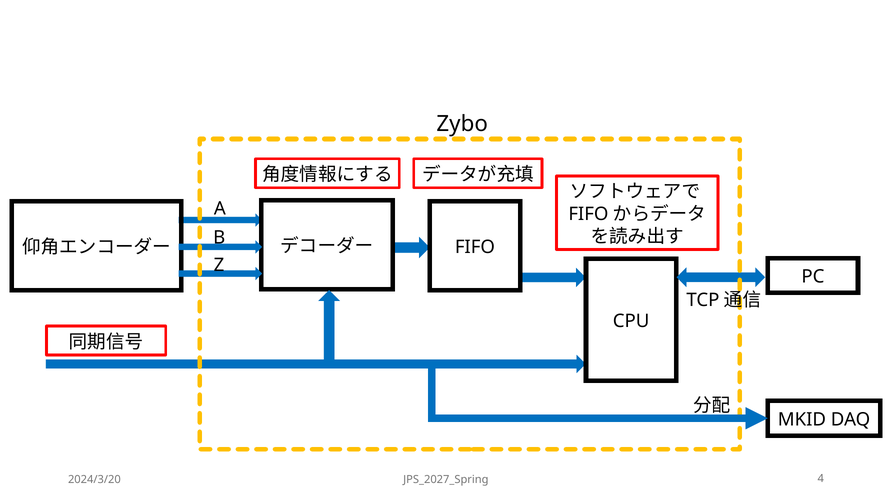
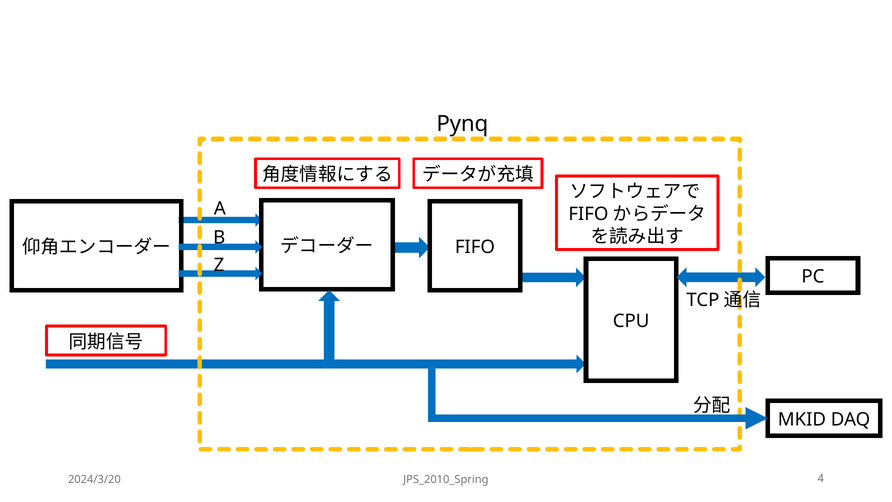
Zybo: Zybo -> Pynq
JPS_2027_Spring: JPS_2027_Spring -> JPS_2010_Spring
